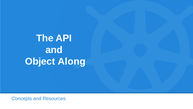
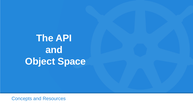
Along: Along -> Space
